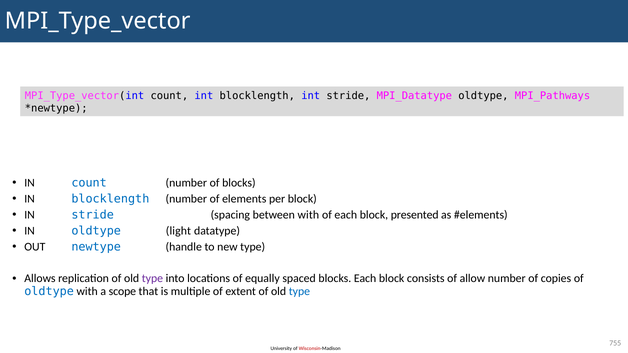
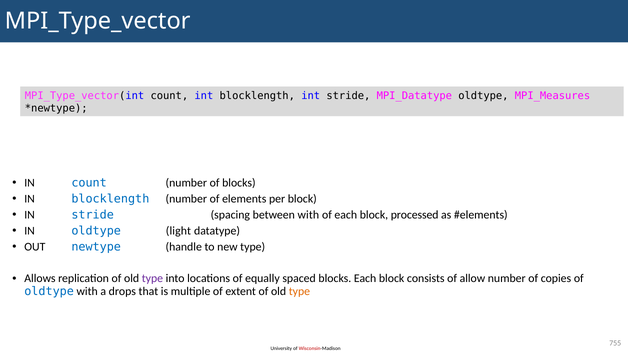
MPI_Pathways: MPI_Pathways -> MPI_Measures
presented: presented -> processed
scope: scope -> drops
type at (299, 291) colour: blue -> orange
